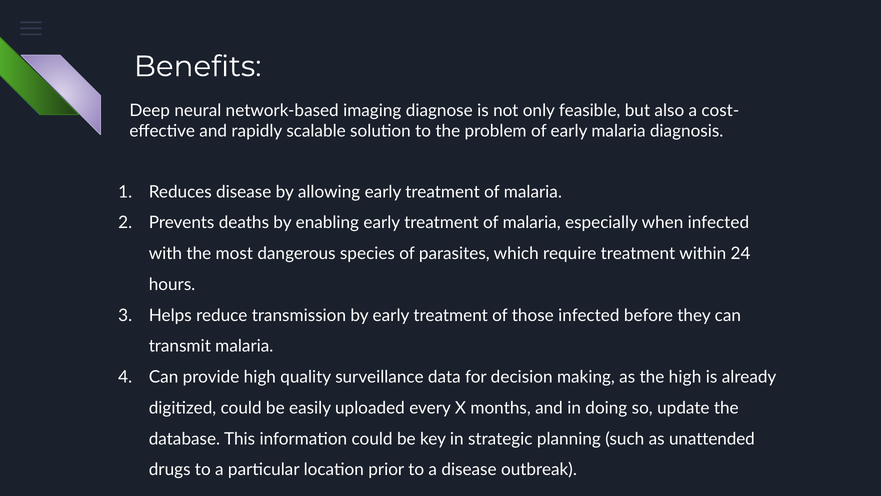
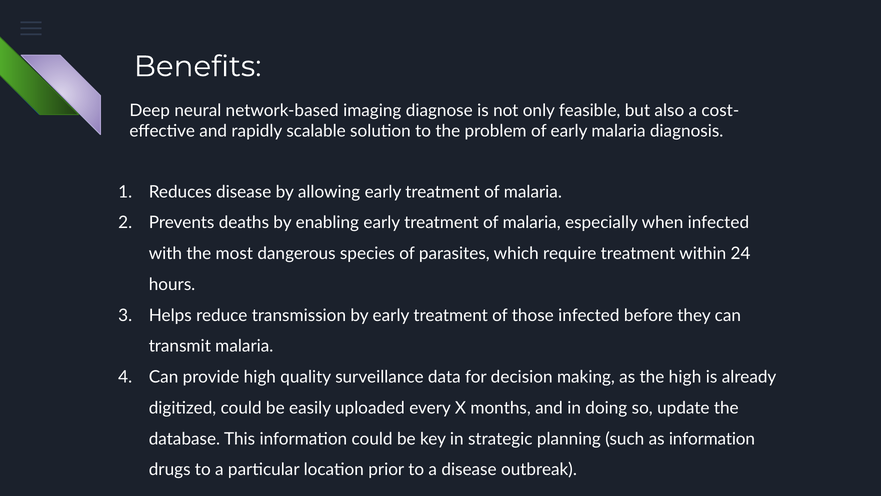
as unattended: unattended -> information
